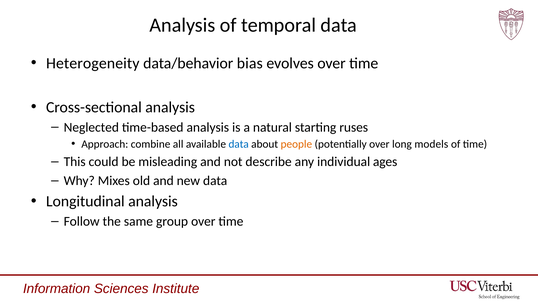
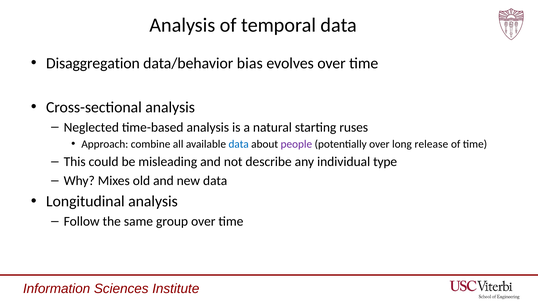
Heterogeneity: Heterogeneity -> Disaggregation
people colour: orange -> purple
models: models -> release
ages: ages -> type
